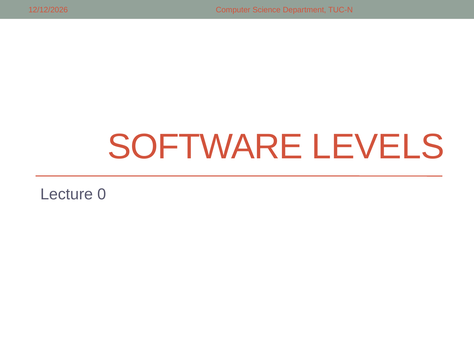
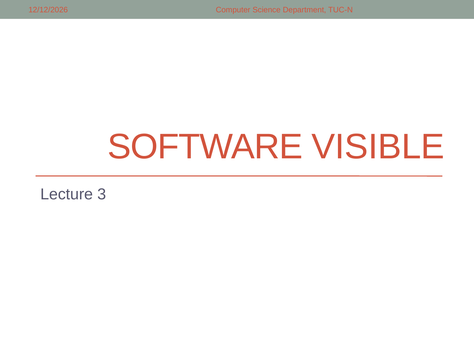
LEVELS: LEVELS -> VISIBLE
0: 0 -> 3
